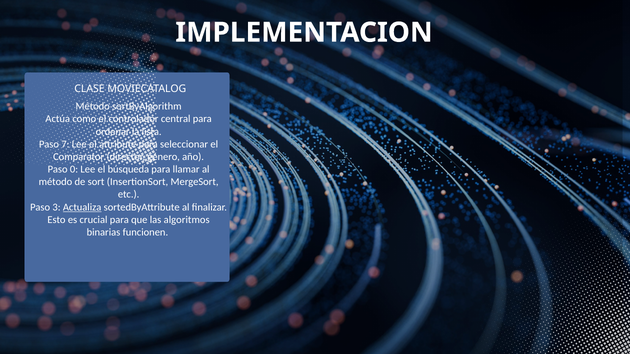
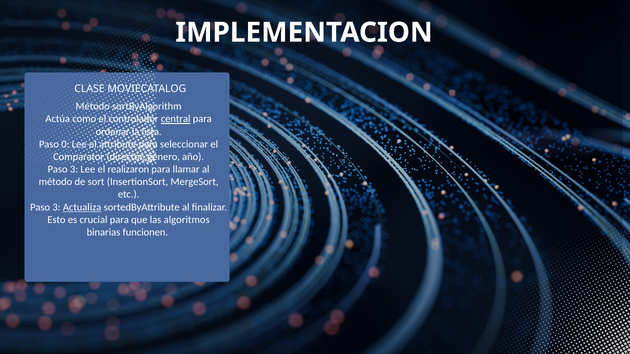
central underline: none -> present
7: 7 -> 0
0 at (74, 170): 0 -> 3
búsqueda: búsqueda -> realizaron
